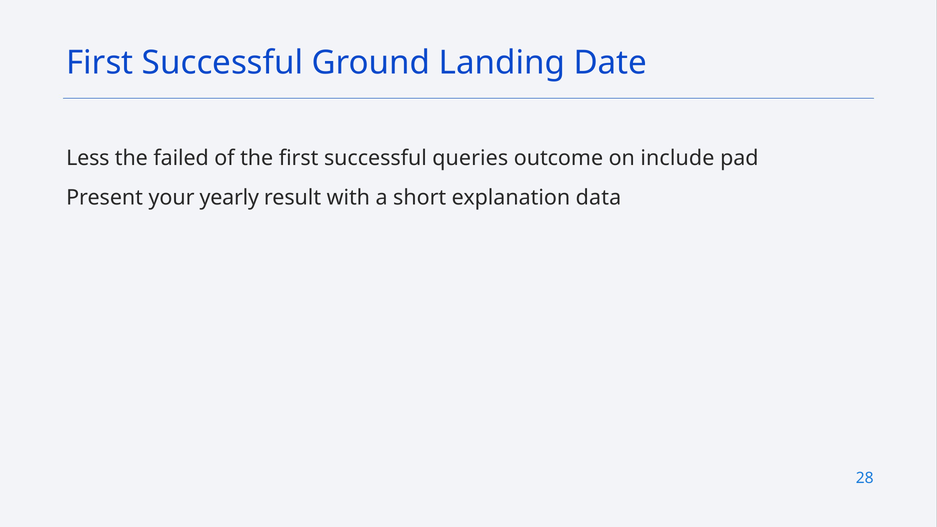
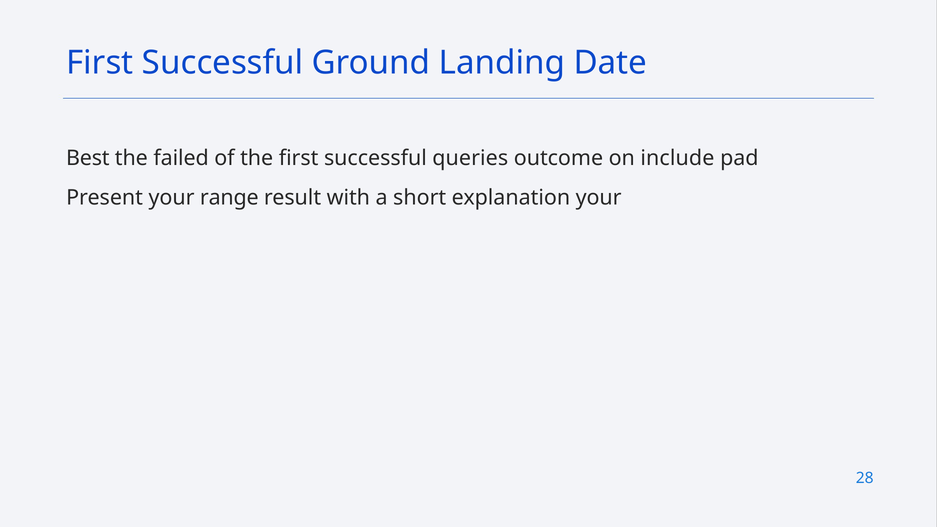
Less: Less -> Best
yearly: yearly -> range
explanation data: data -> your
